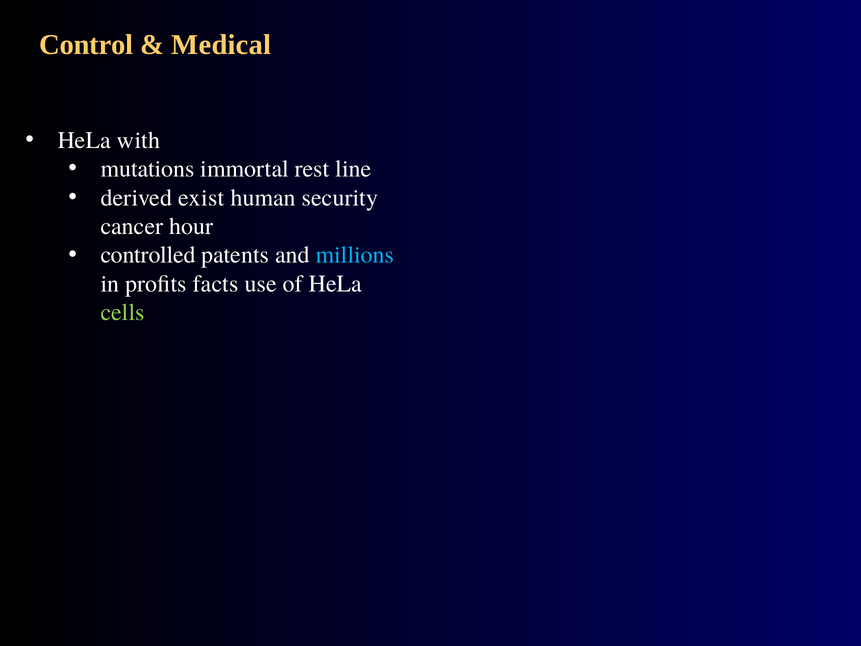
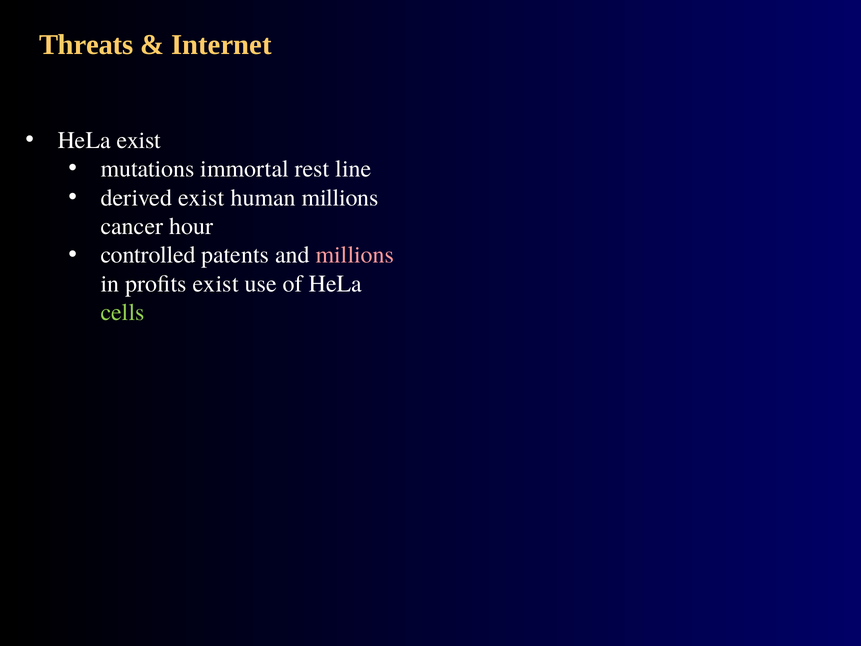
Control: Control -> Threats
Medical: Medical -> Internet
HeLa with: with -> exist
human security: security -> millions
millions at (355, 255) colour: light blue -> pink
profits facts: facts -> exist
